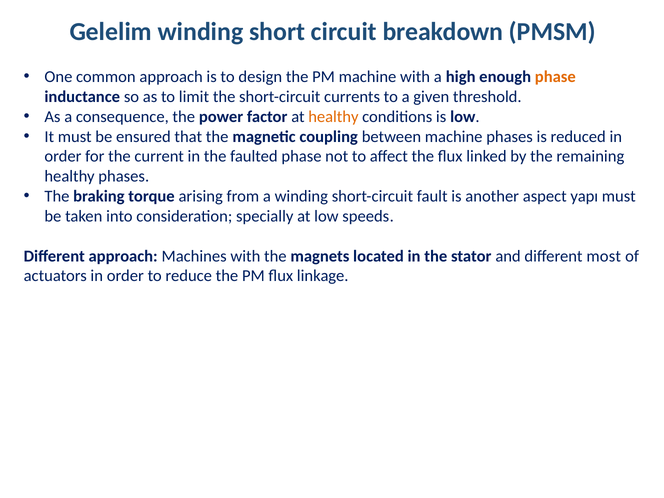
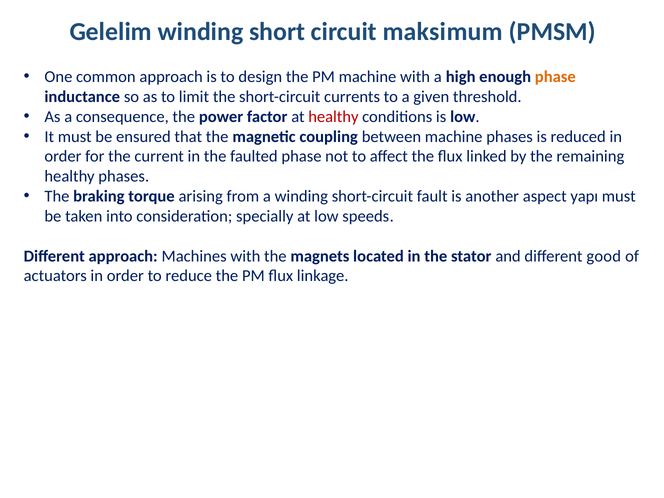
breakdown: breakdown -> maksimum
healthy at (333, 117) colour: orange -> red
most: most -> good
